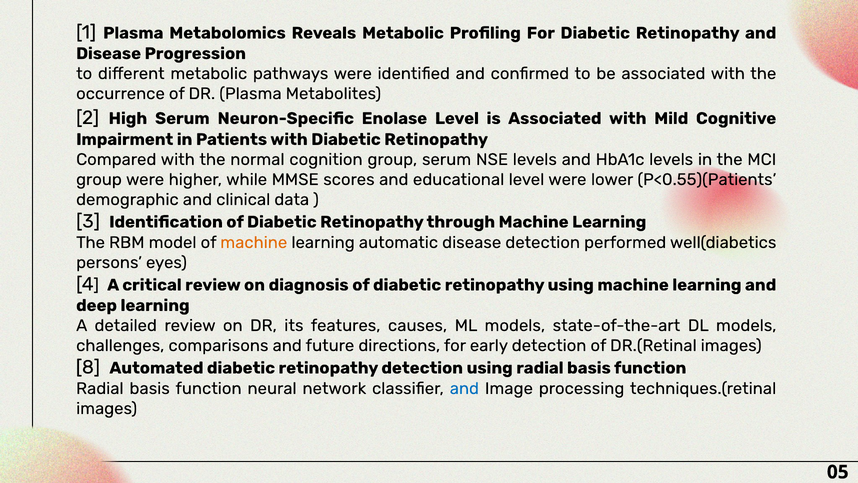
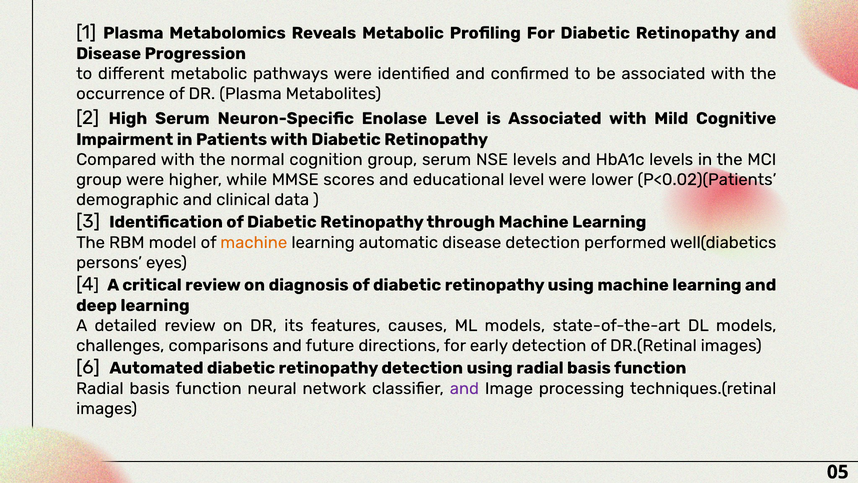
P<0.55)(Patients: P<0.55)(Patients -> P<0.02)(Patients
8: 8 -> 6
and at (464, 388) colour: blue -> purple
